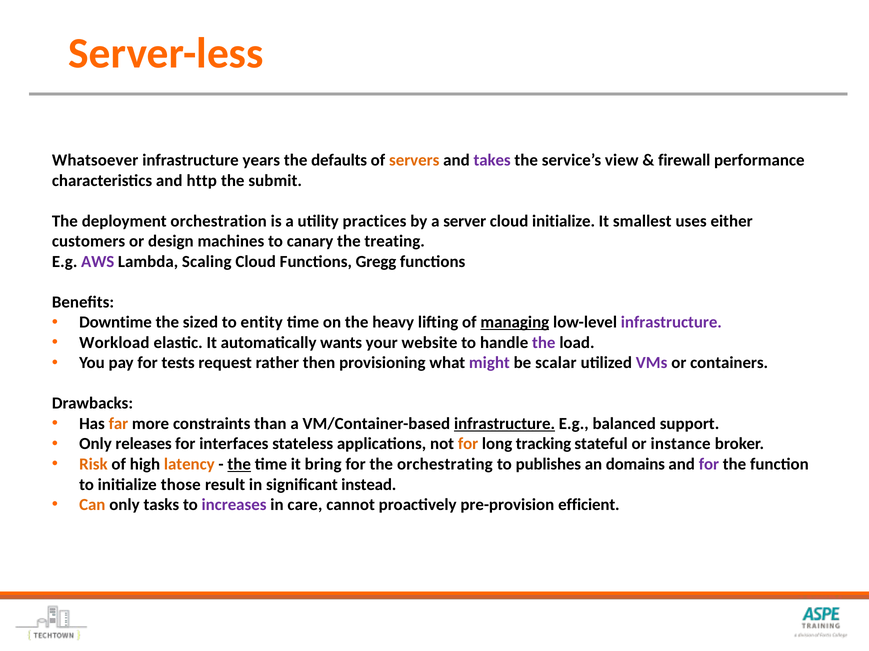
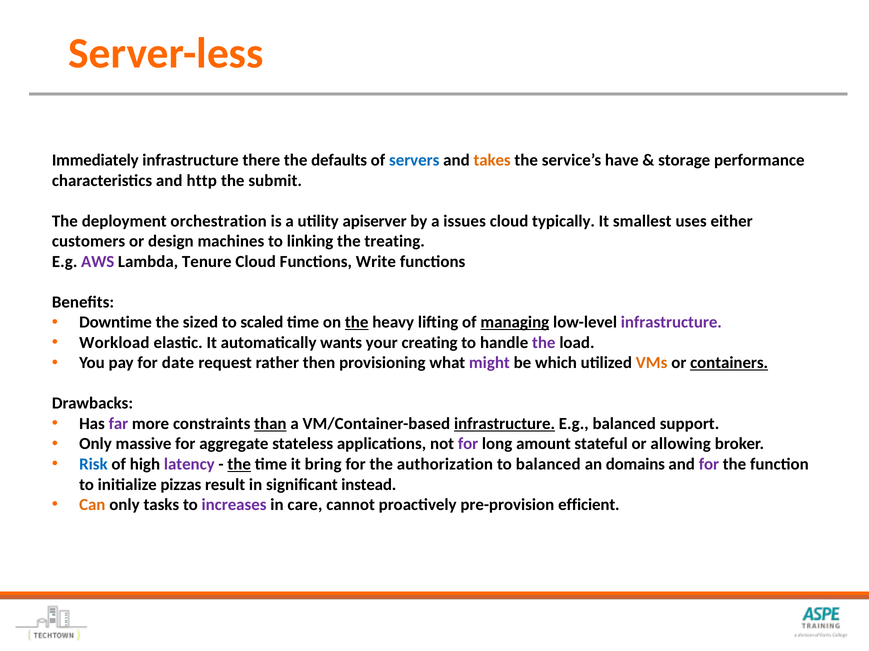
Whatsoever: Whatsoever -> Immediately
years: years -> there
servers colour: orange -> blue
takes colour: purple -> orange
view: view -> have
firewall: firewall -> storage
practices: practices -> apiserver
server: server -> issues
cloud initialize: initialize -> typically
canary: canary -> linking
Scaling: Scaling -> Tenure
Gregg: Gregg -> Write
entity: entity -> scaled
the at (357, 323) underline: none -> present
website: website -> creating
tests: tests -> date
scalar: scalar -> which
VMs colour: purple -> orange
containers underline: none -> present
far colour: orange -> purple
than underline: none -> present
releases: releases -> massive
interfaces: interfaces -> aggregate
for at (468, 444) colour: orange -> purple
tracking: tracking -> amount
instance: instance -> allowing
Risk colour: orange -> blue
latency colour: orange -> purple
orchestrating: orchestrating -> authorization
to publishes: publishes -> balanced
those: those -> pizzas
